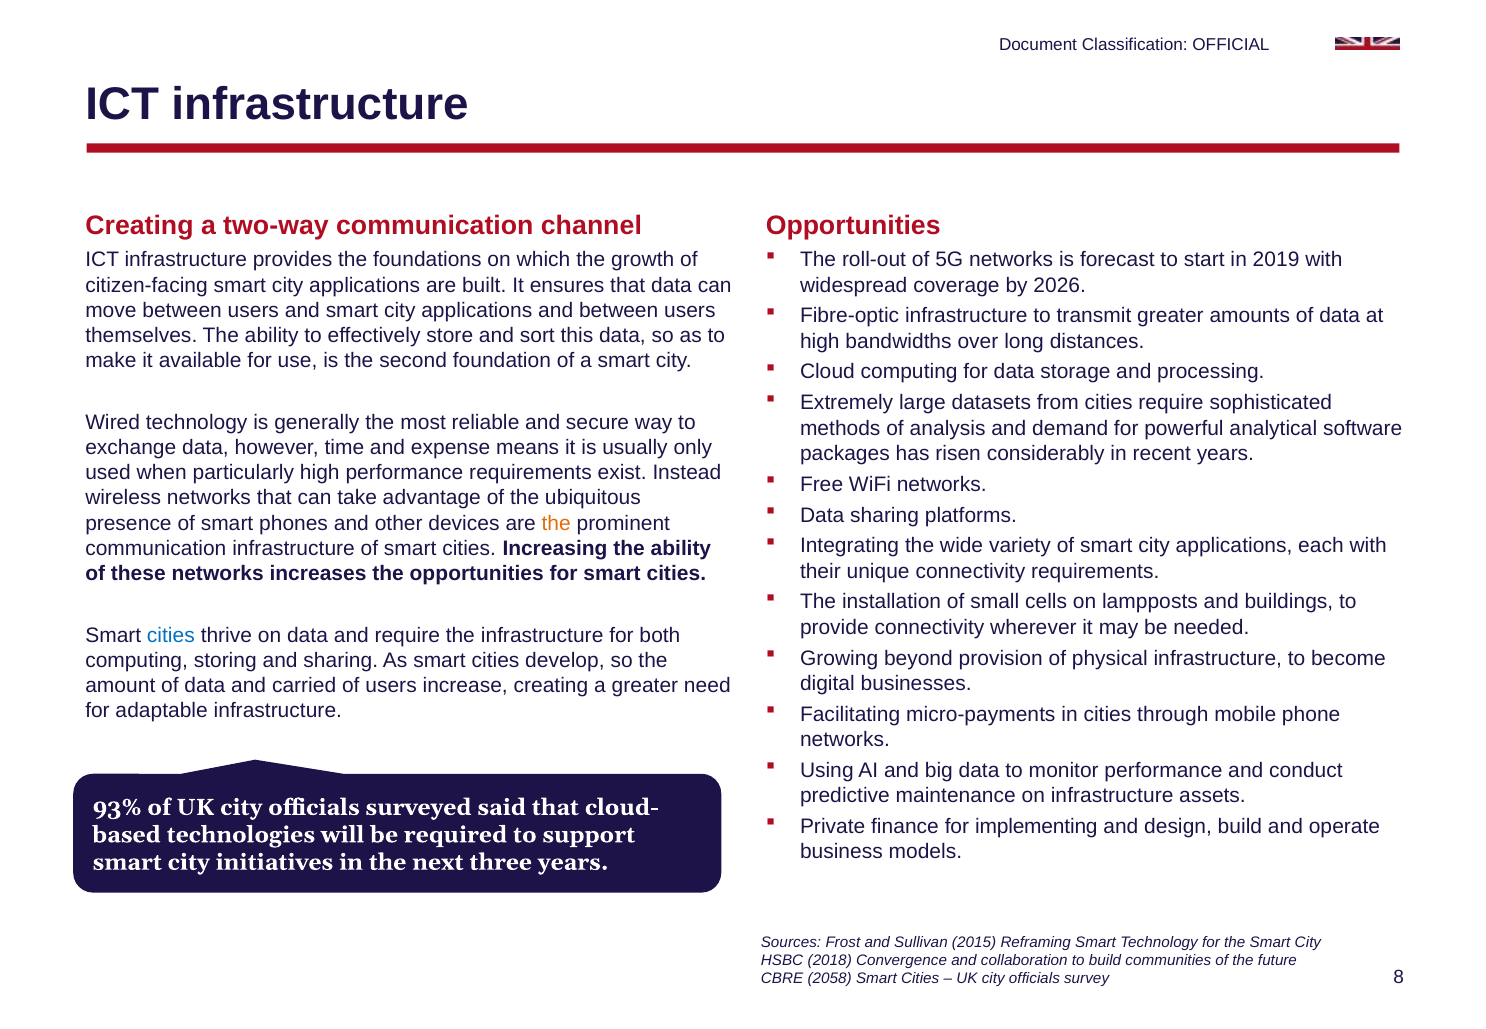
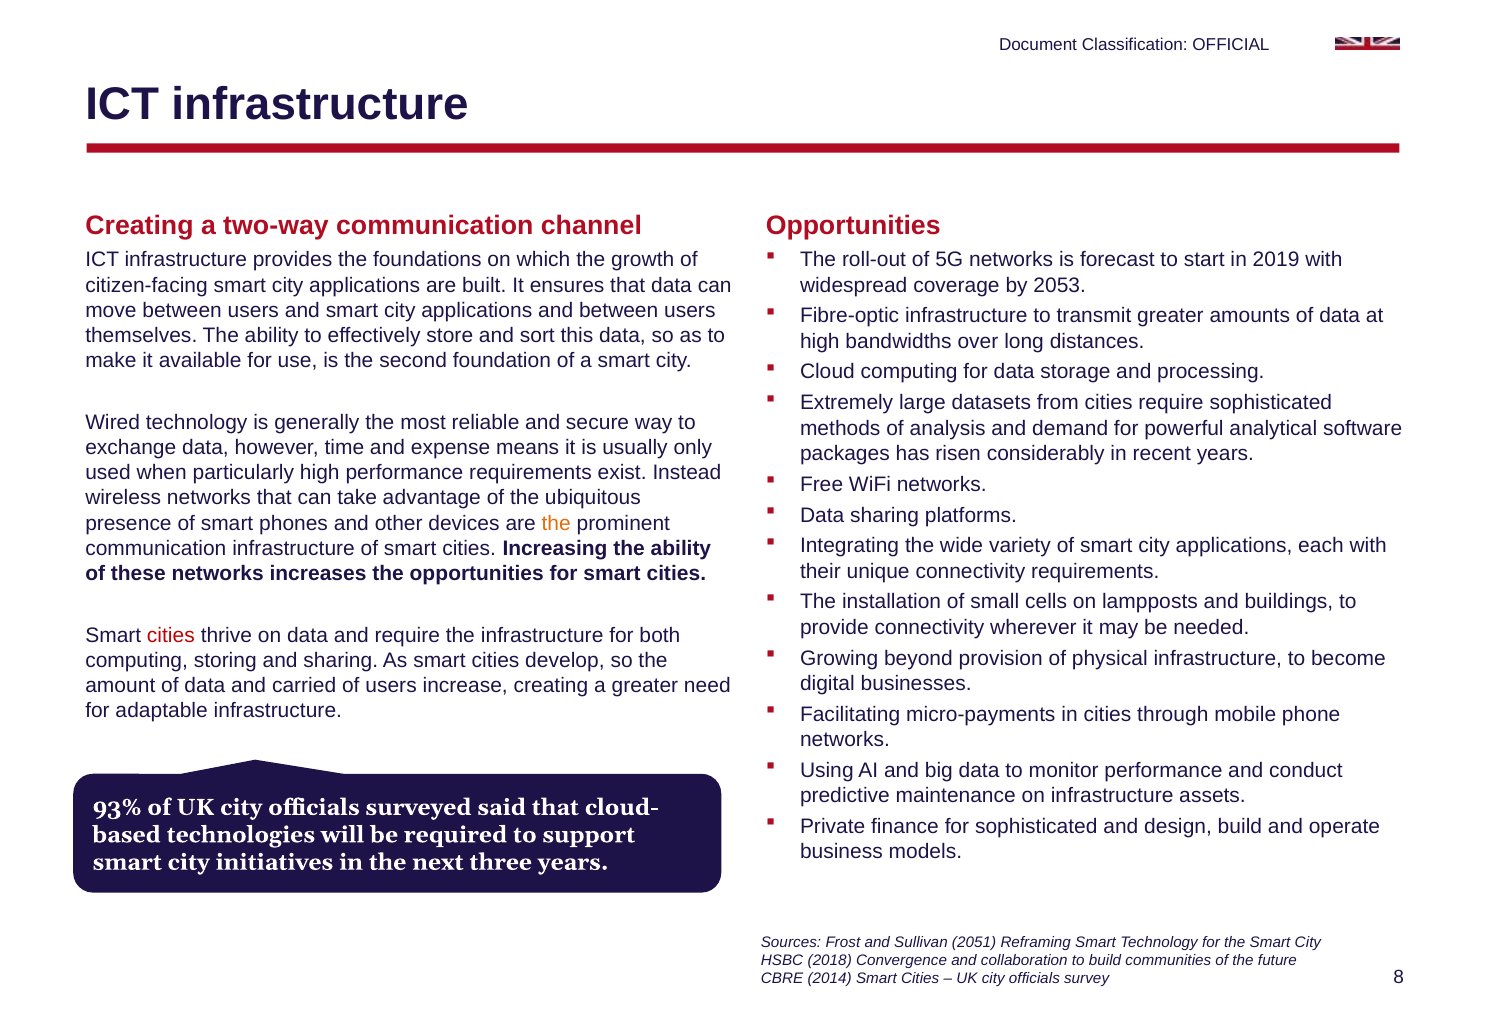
2026: 2026 -> 2053
cities at (171, 635) colour: blue -> red
for implementing: implementing -> sophisticated
2015: 2015 -> 2051
2058: 2058 -> 2014
